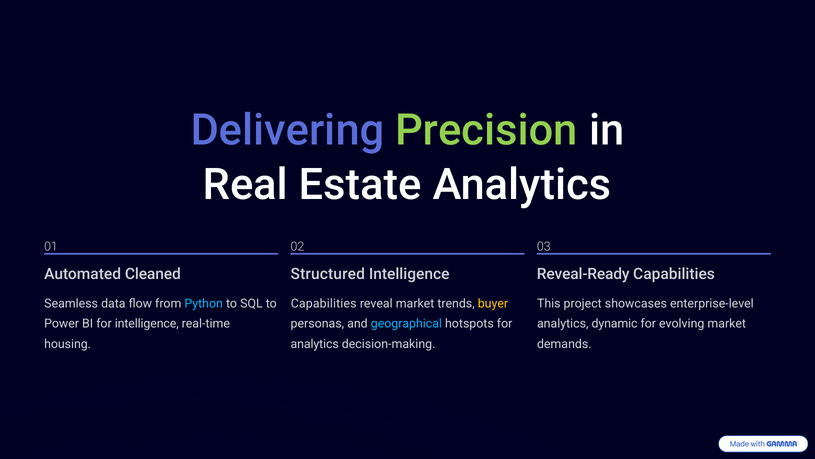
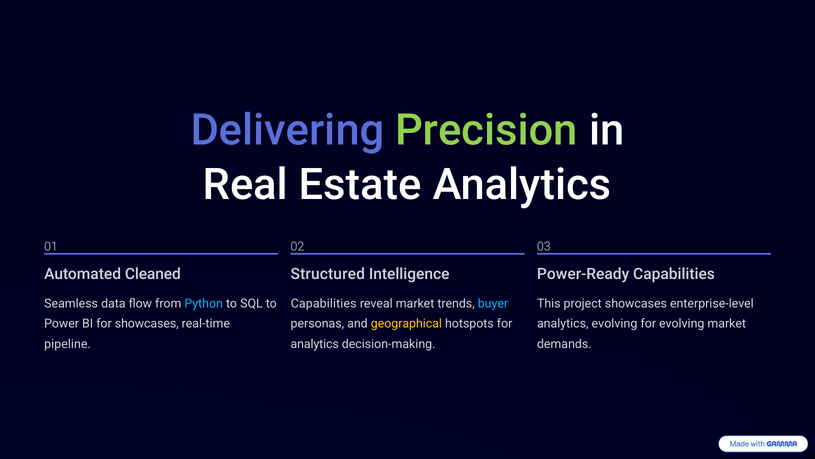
Reveal-Ready: Reveal-Ready -> Power-Ready
buyer colour: yellow -> light blue
for intelligence: intelligence -> showcases
geographical colour: light blue -> yellow
analytics dynamic: dynamic -> evolving
housing: housing -> pipeline
